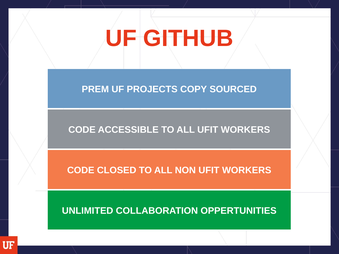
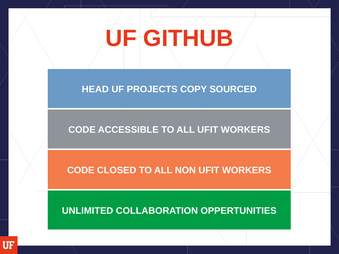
PREM: PREM -> HEAD
